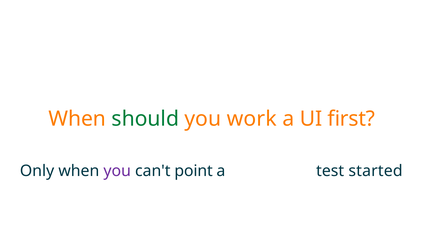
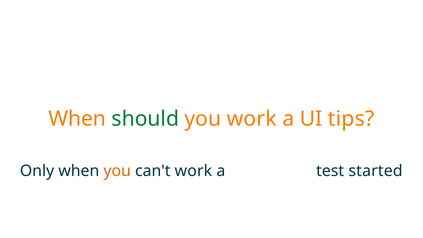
first: first -> tips
you at (117, 171) colour: purple -> orange
can't point: point -> work
